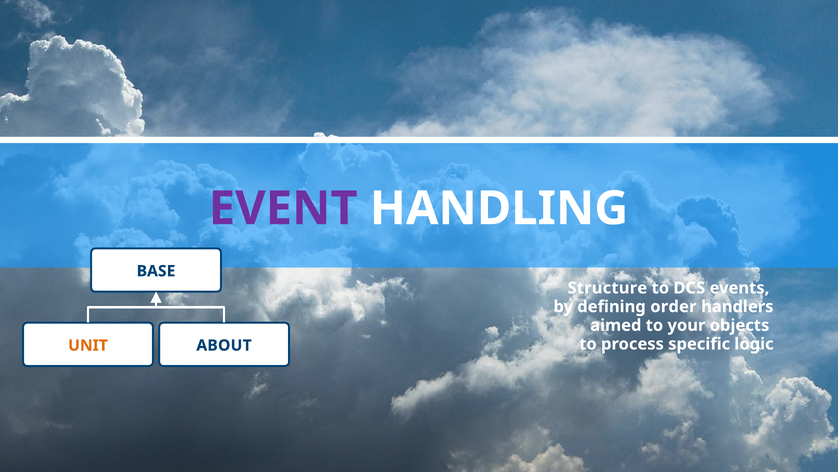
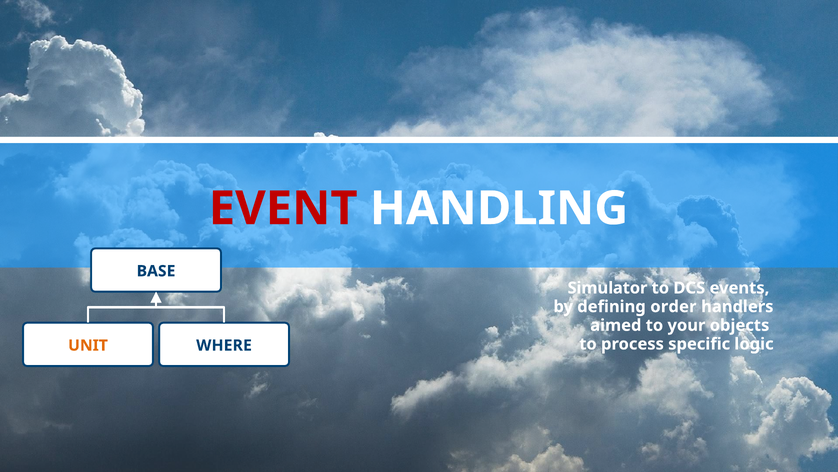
EVENT colour: purple -> red
Structure: Structure -> Simulator
ABOUT: ABOUT -> WHERE
